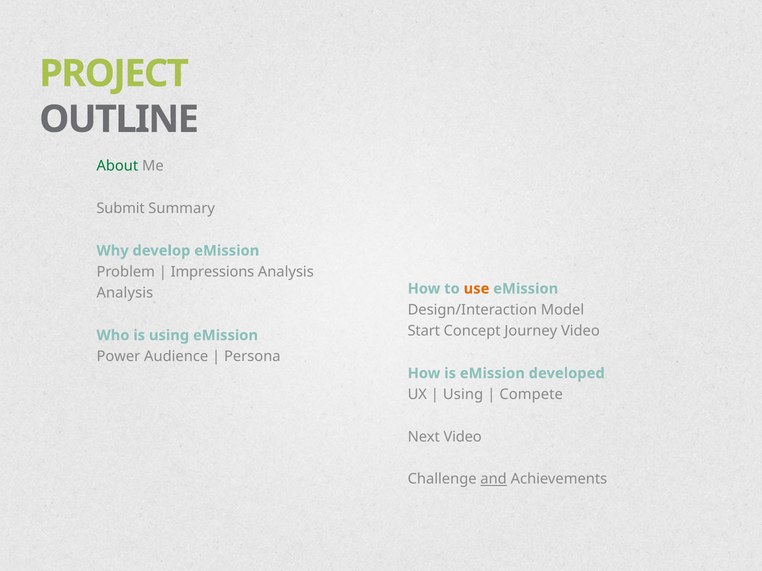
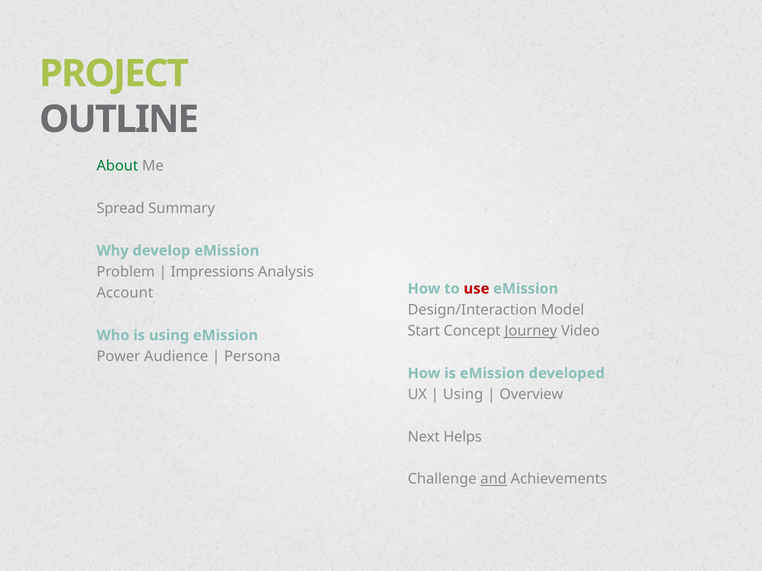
Submit: Submit -> Spread
use colour: orange -> red
Analysis at (125, 293): Analysis -> Account
Journey underline: none -> present
Compete: Compete -> Overview
Next Video: Video -> Helps
